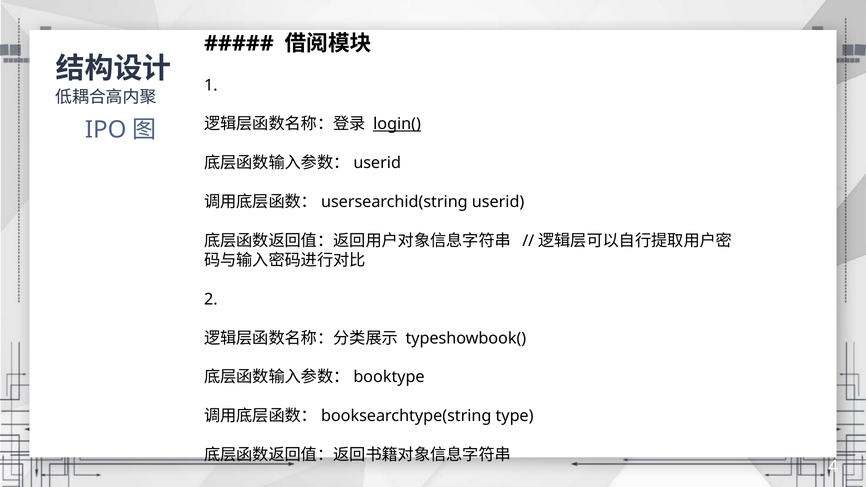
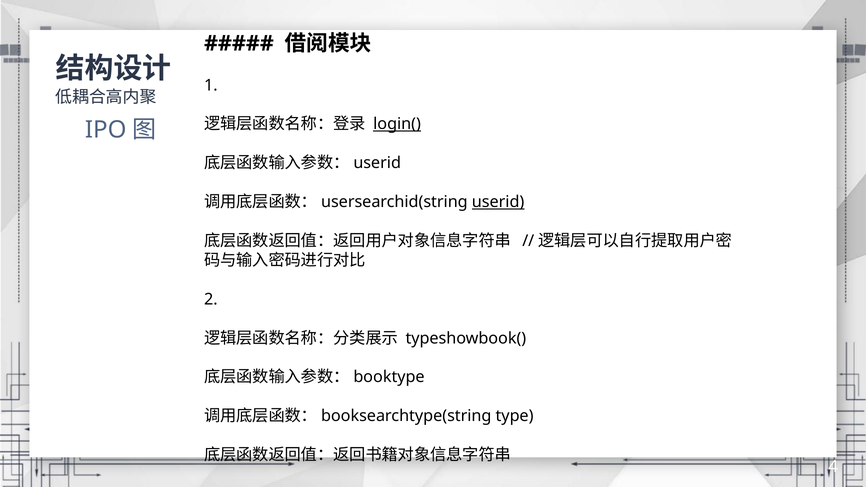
userid underline: none -> present
